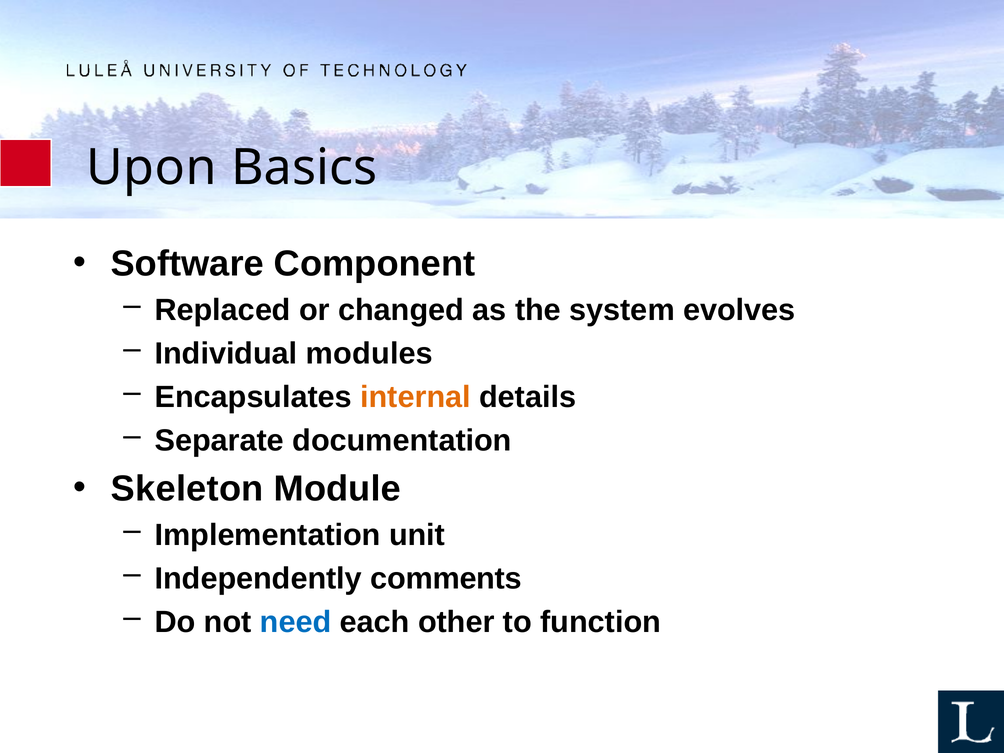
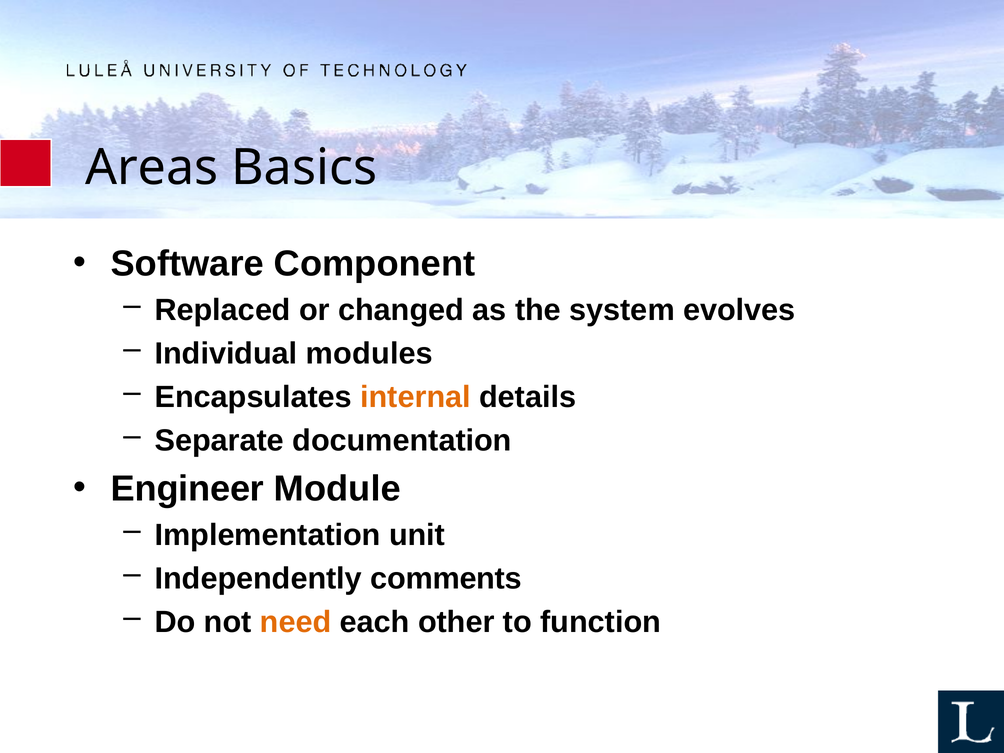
Upon: Upon -> Areas
Skeleton: Skeleton -> Engineer
need colour: blue -> orange
